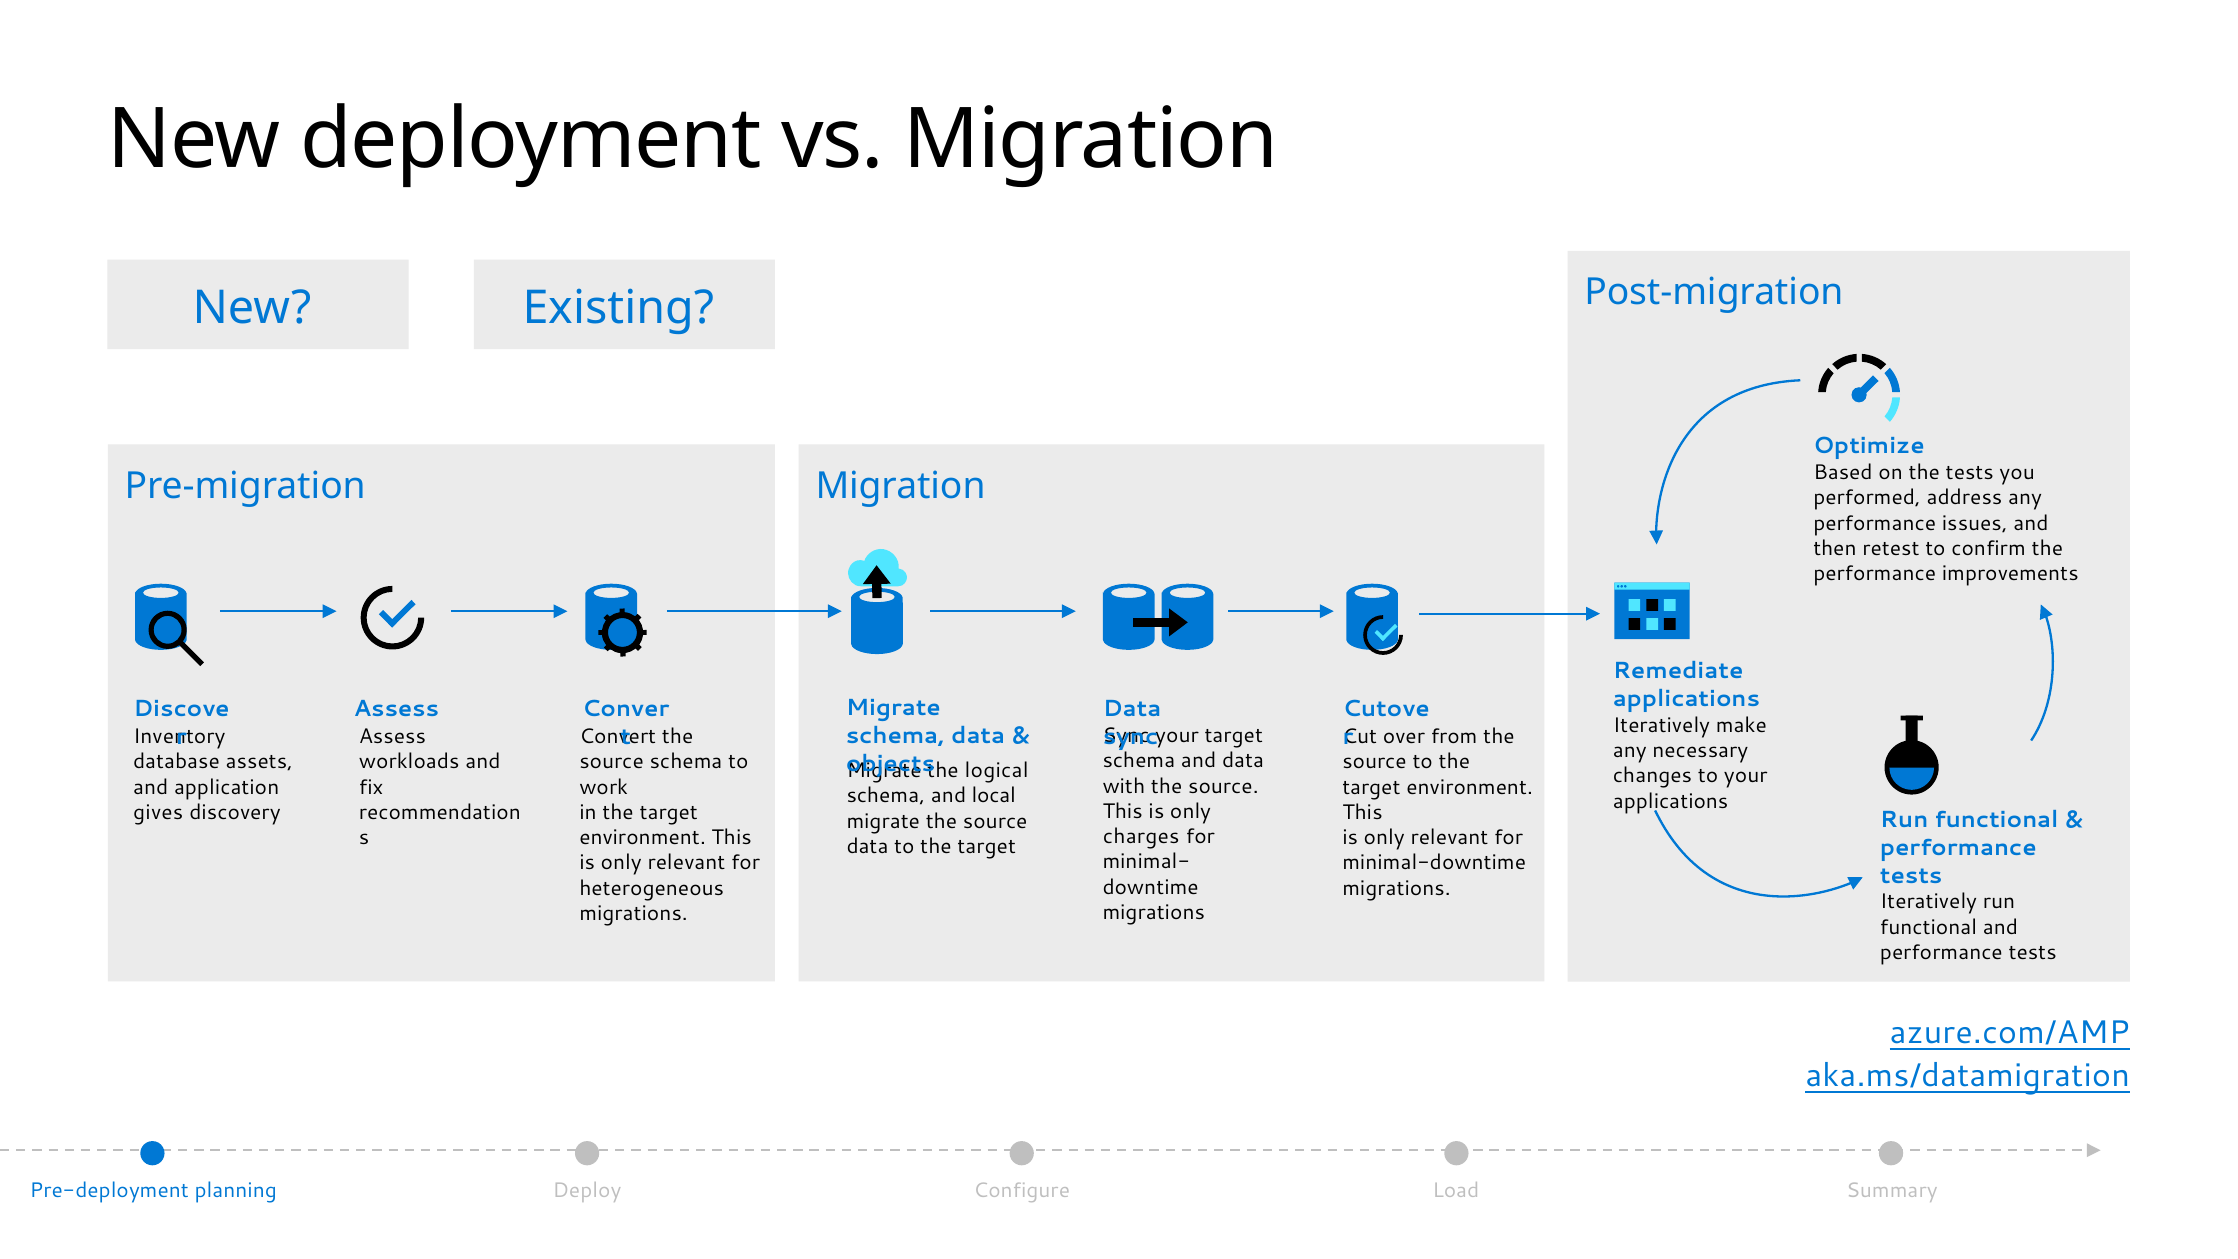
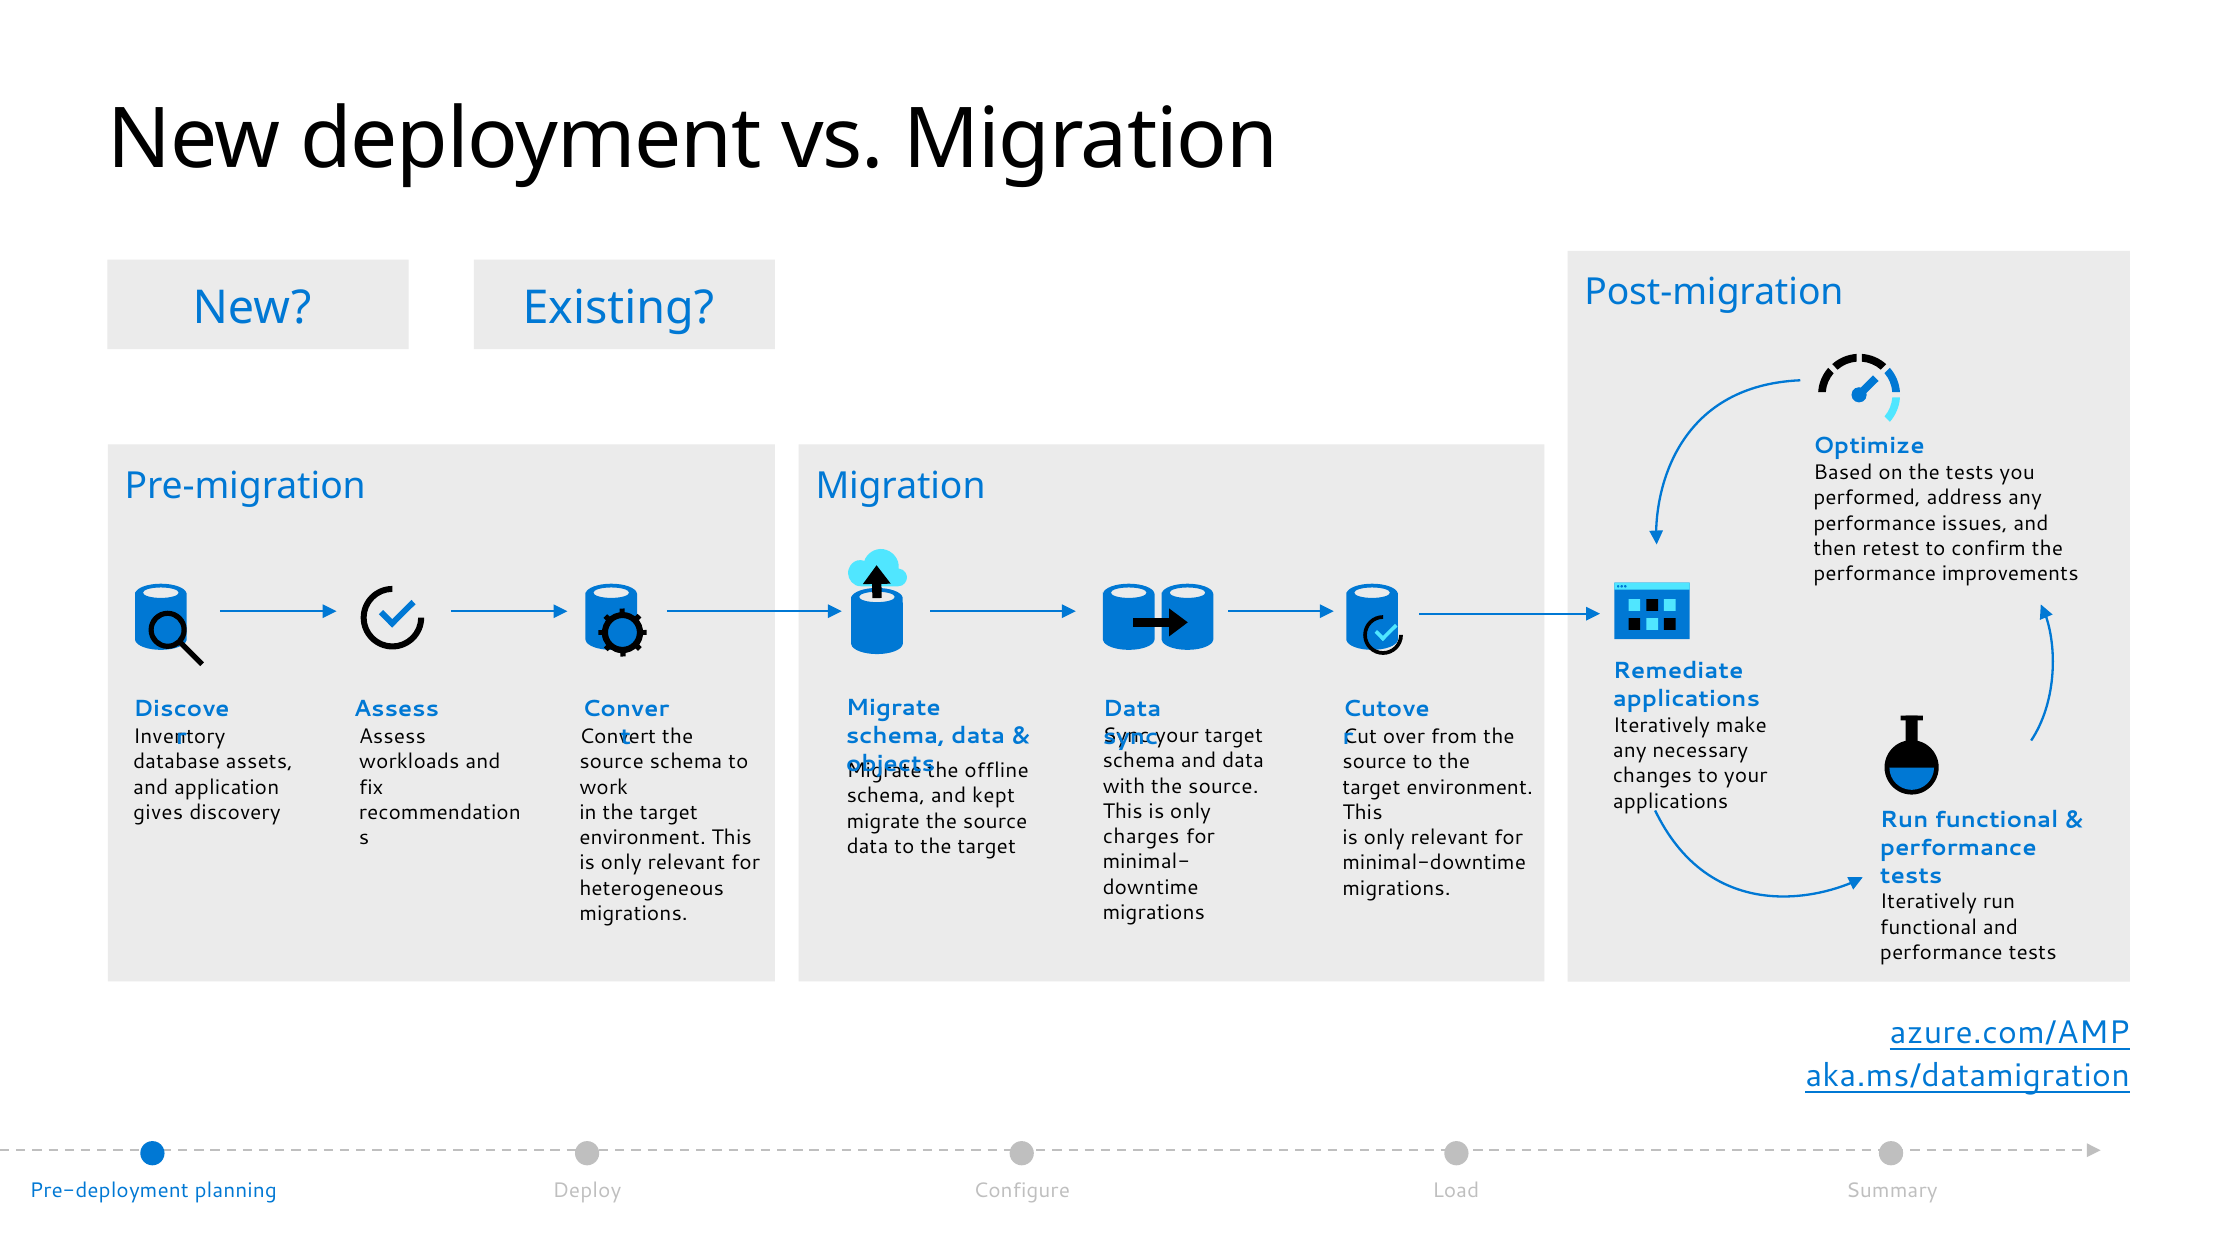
logical: logical -> offline
local: local -> kept
